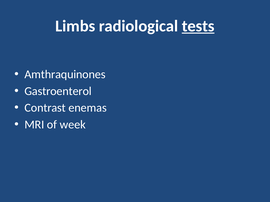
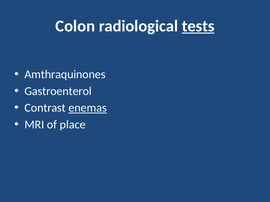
Limbs: Limbs -> Colon
enemas underline: none -> present
week: week -> place
